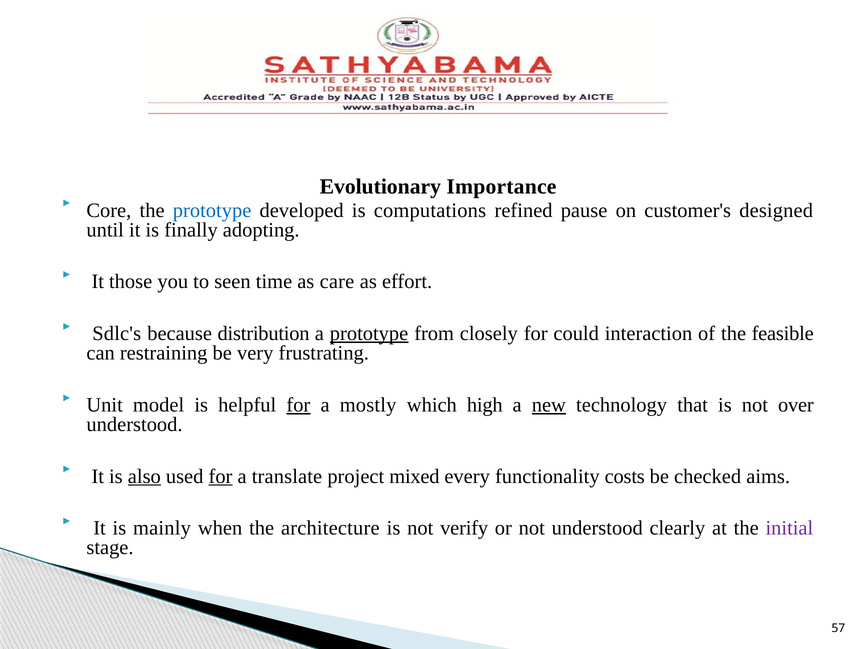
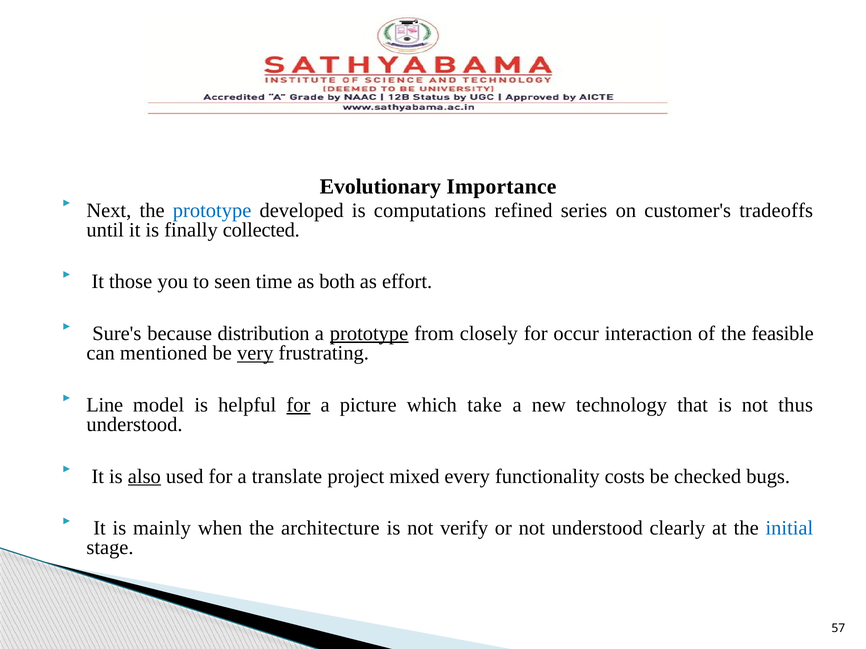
Core: Core -> Next
pause: pause -> series
designed: designed -> tradeoffs
adopting: adopting -> collected
care: care -> both
Sdlc's: Sdlc's -> Sure's
could: could -> occur
restraining: restraining -> mentioned
very underline: none -> present
Unit: Unit -> Line
mostly: mostly -> picture
high: high -> take
new underline: present -> none
over: over -> thus
for at (221, 477) underline: present -> none
aims: aims -> bugs
initial colour: purple -> blue
